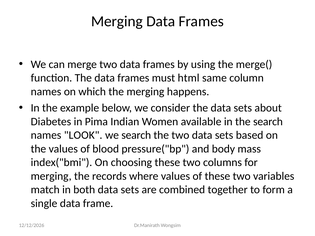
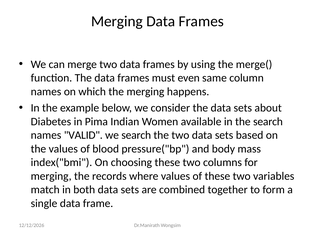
html: html -> even
LOOK: LOOK -> VALID
